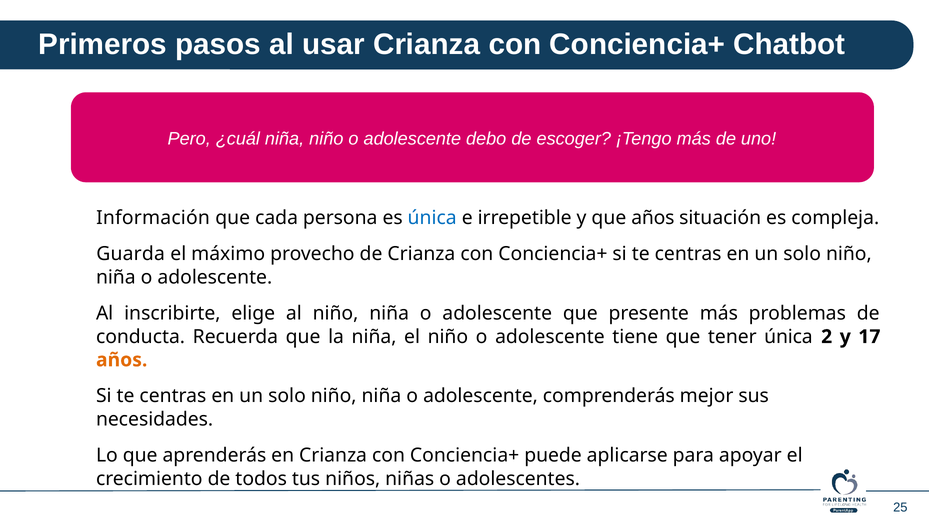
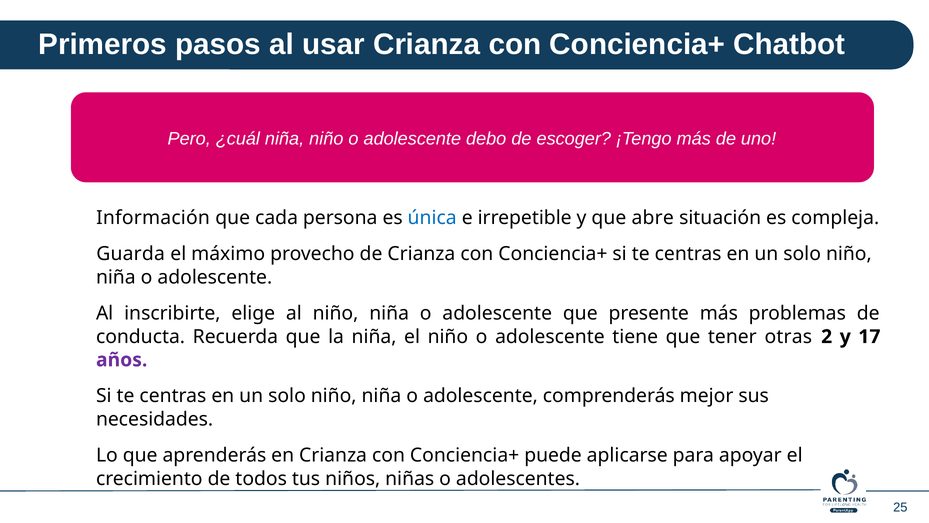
que años: años -> abre
tener única: única -> otras
años at (122, 360) colour: orange -> purple
